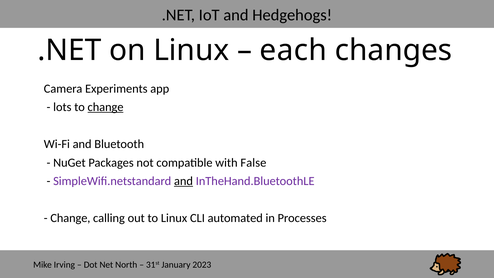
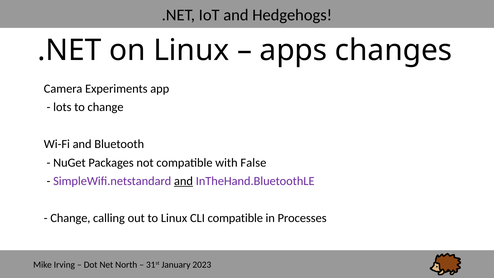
each: each -> apps
change at (106, 107) underline: present -> none
CLI automated: automated -> compatible
